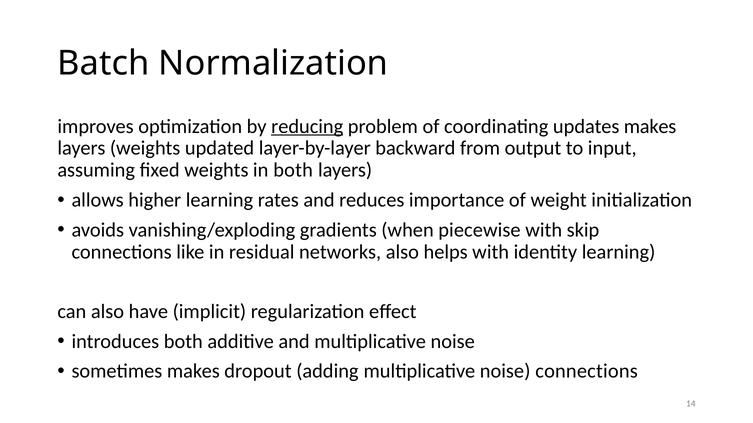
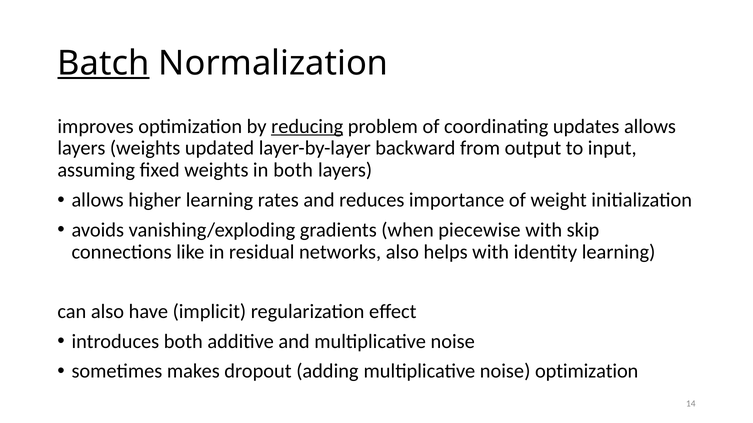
Batch underline: none -> present
updates makes: makes -> allows
noise connections: connections -> optimization
